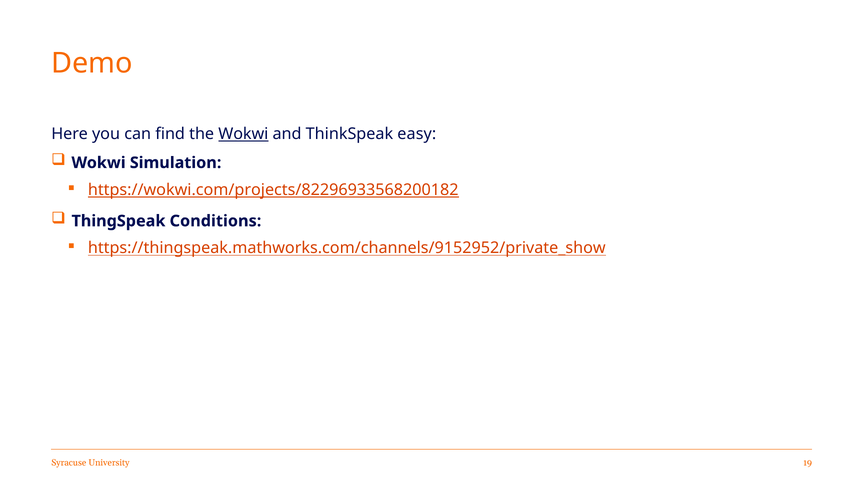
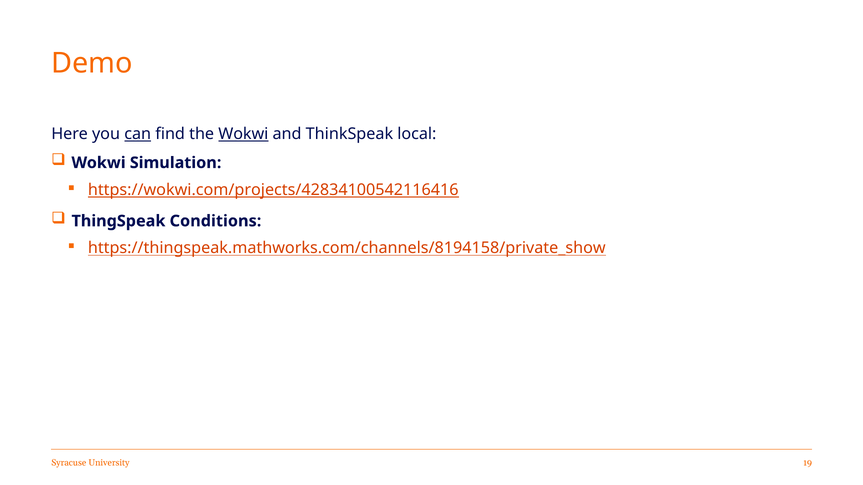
can underline: none -> present
easy: easy -> local
https://wokwi.com/projects/82296933568200182: https://wokwi.com/projects/82296933568200182 -> https://wokwi.com/projects/42834100542116416
https://thingspeak.mathworks.com/channels/9152952/private_show: https://thingspeak.mathworks.com/channels/9152952/private_show -> https://thingspeak.mathworks.com/channels/8194158/private_show
